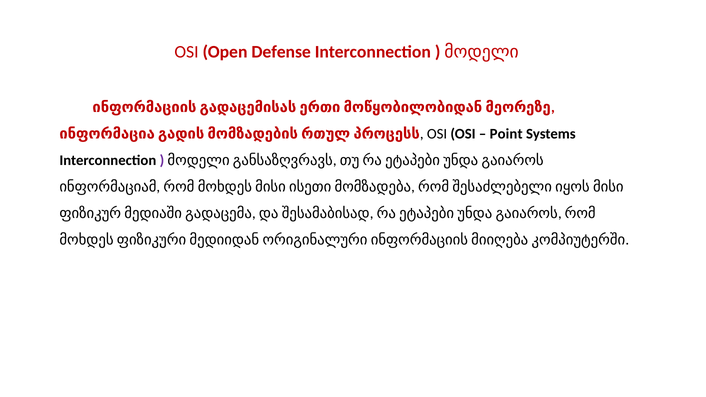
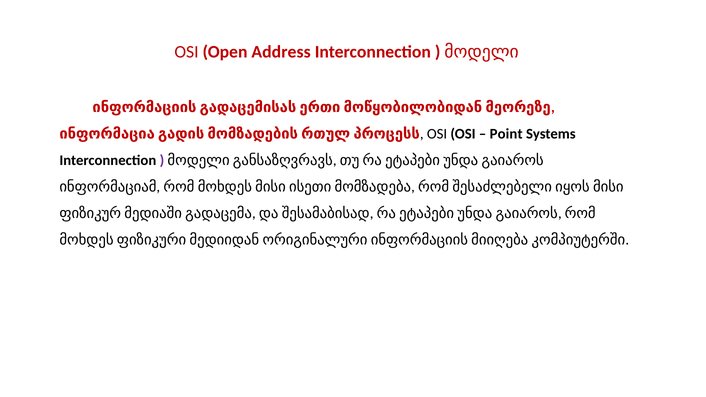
Defense: Defense -> Address
